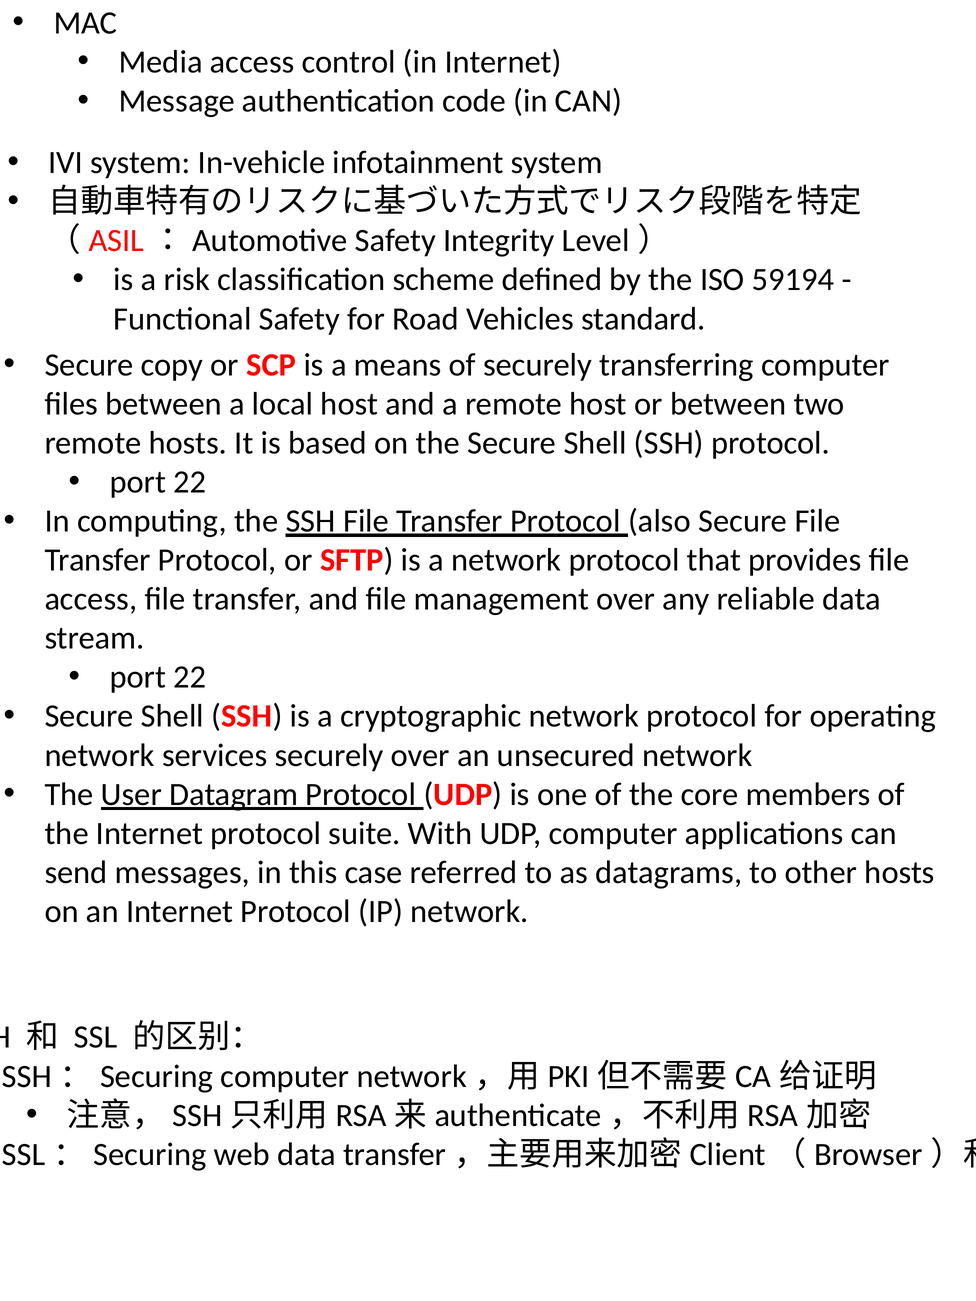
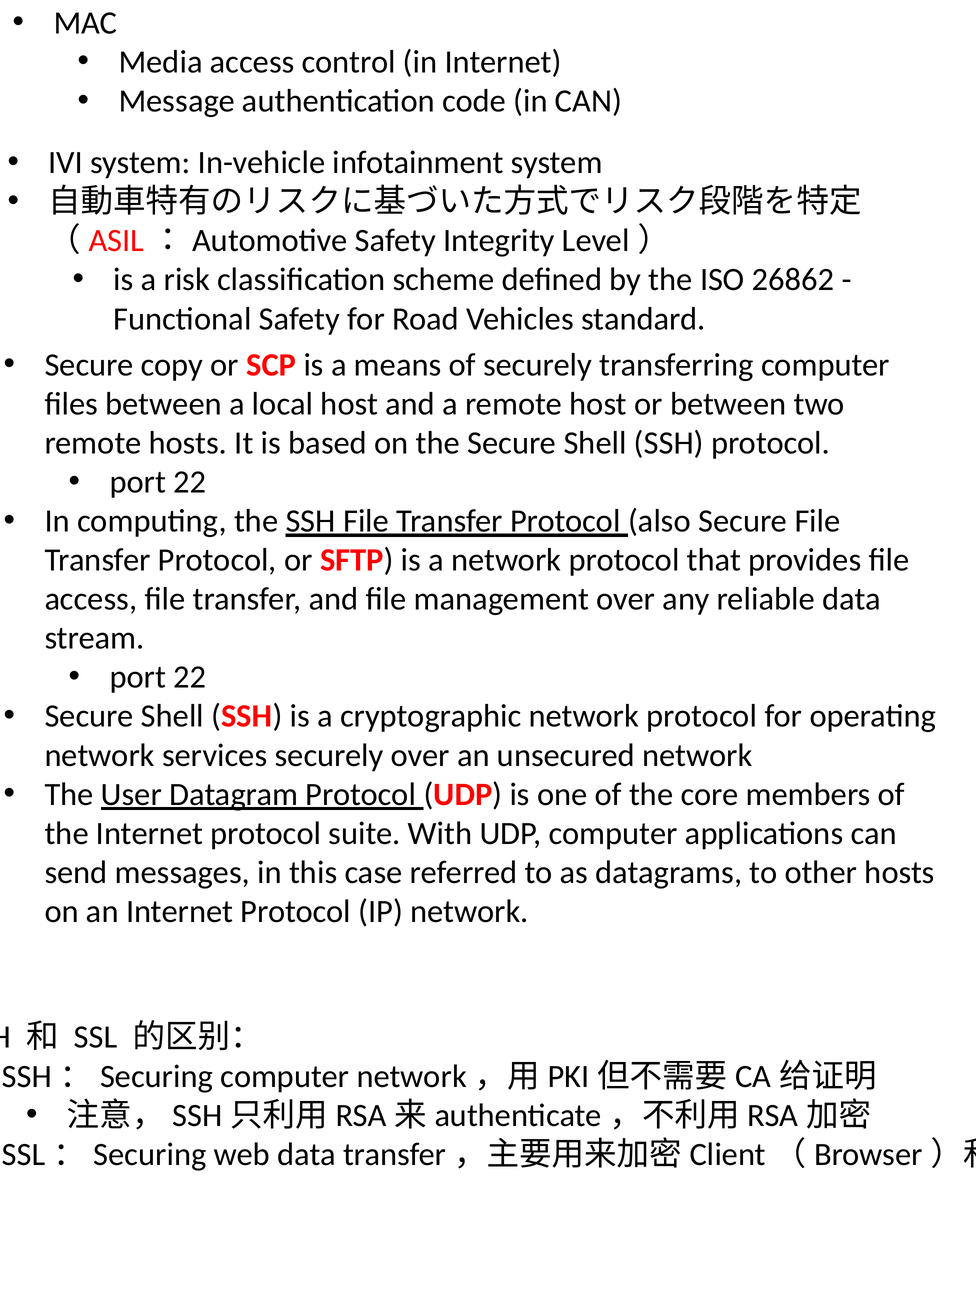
59194: 59194 -> 26862
